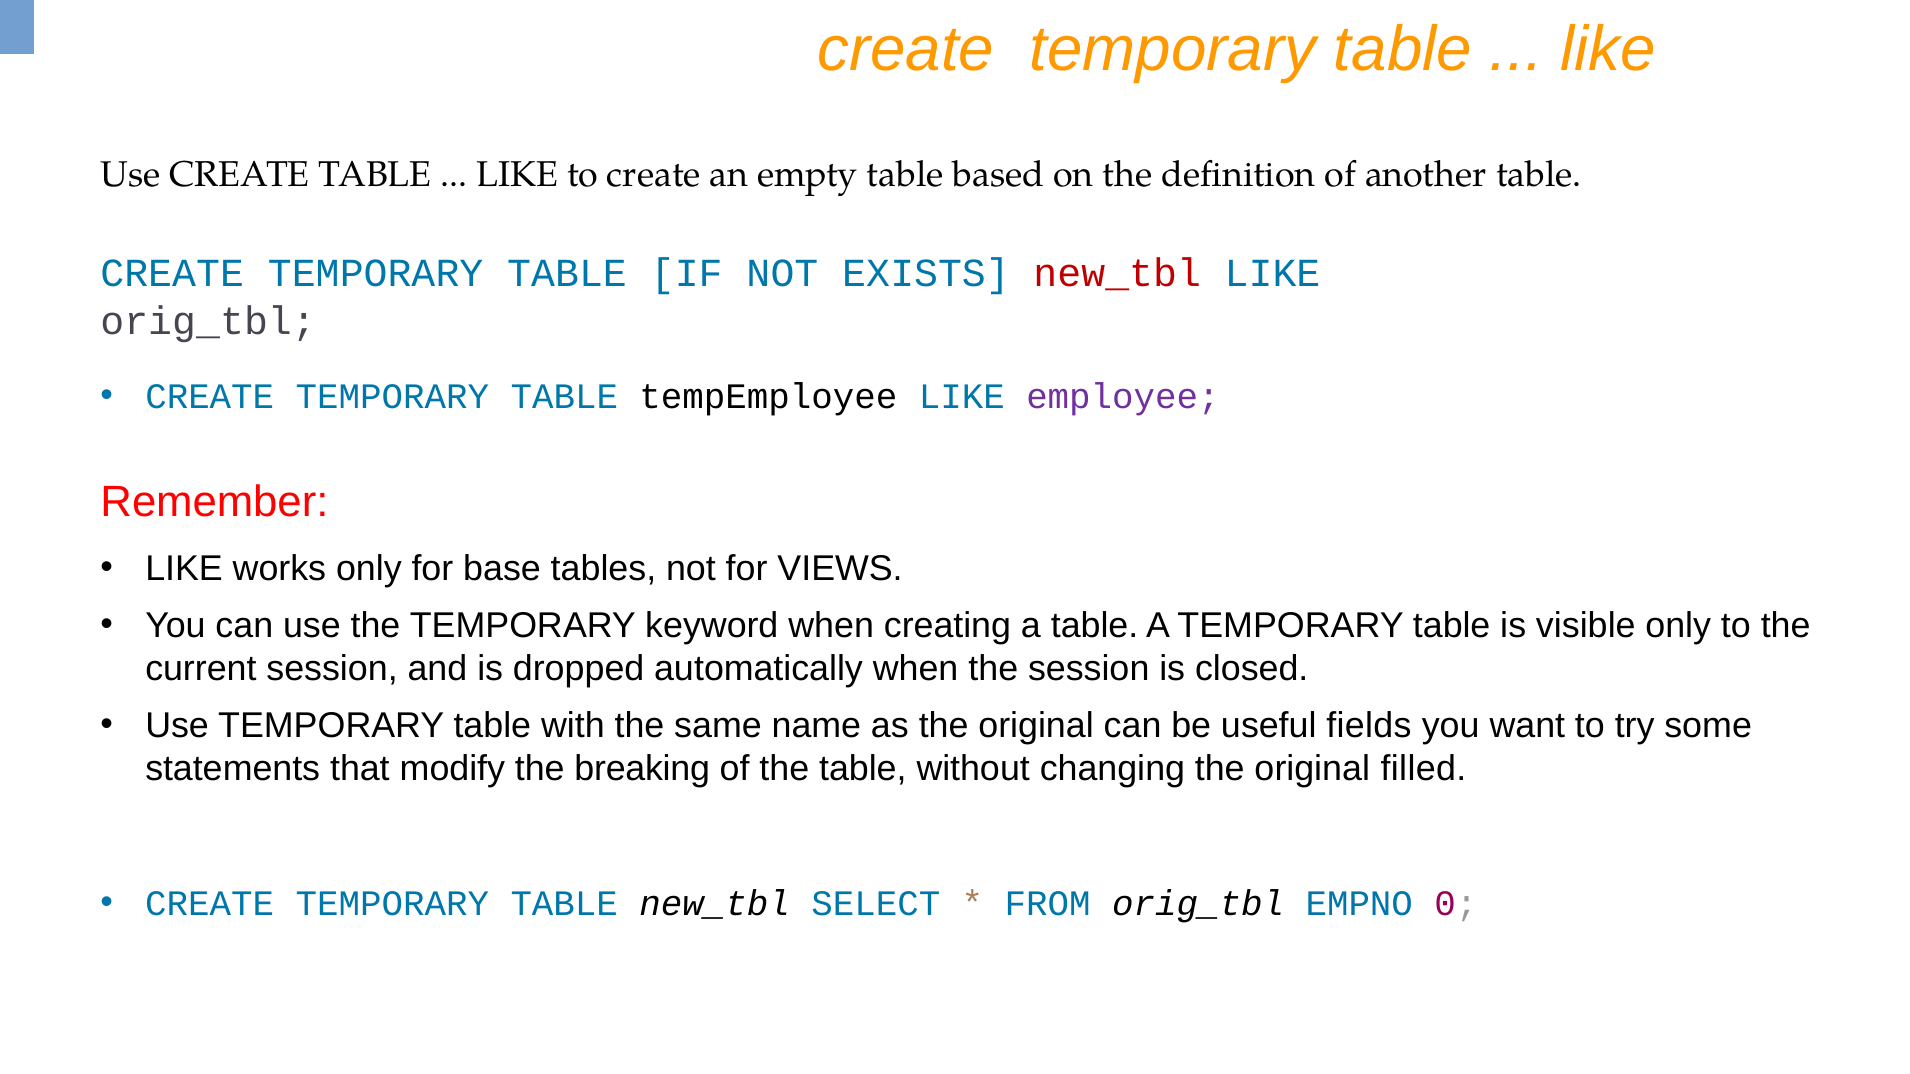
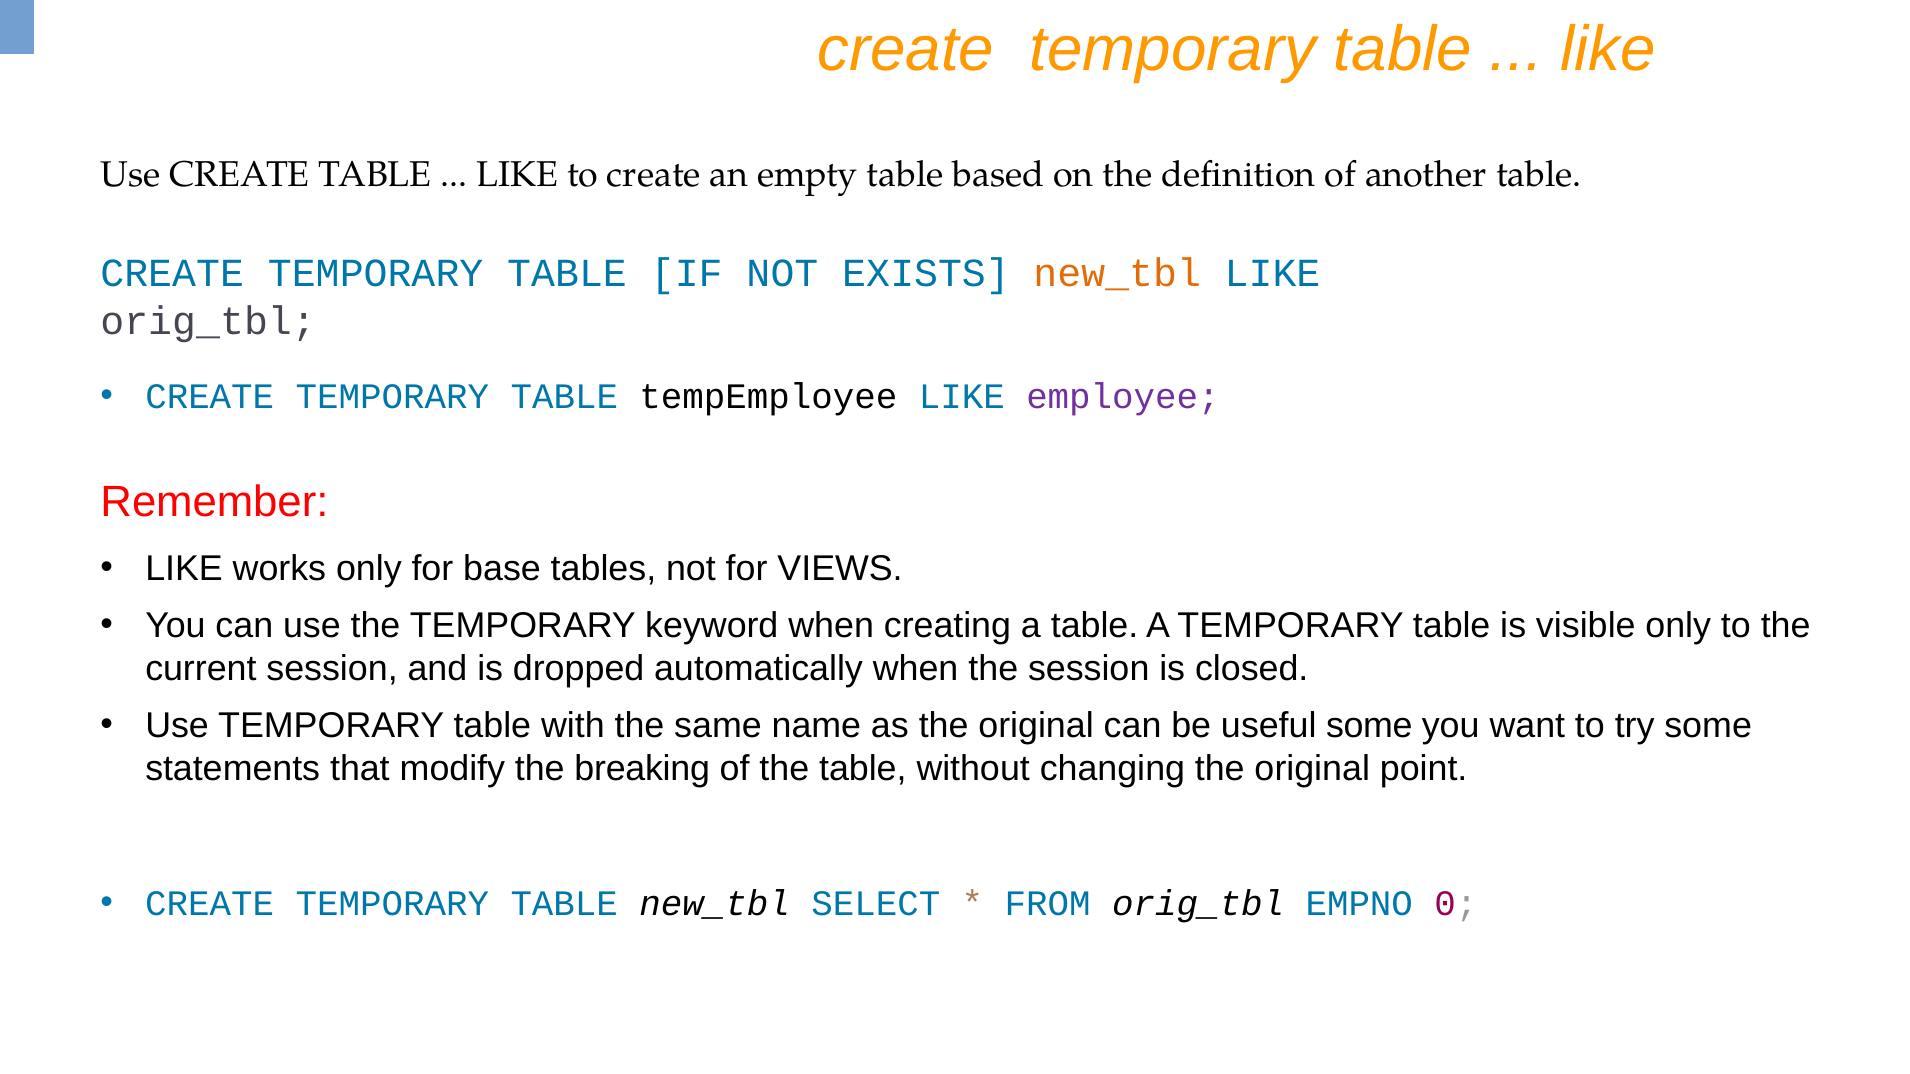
new_tbl at (1117, 273) colour: red -> orange
useful fields: fields -> some
filled: filled -> point
